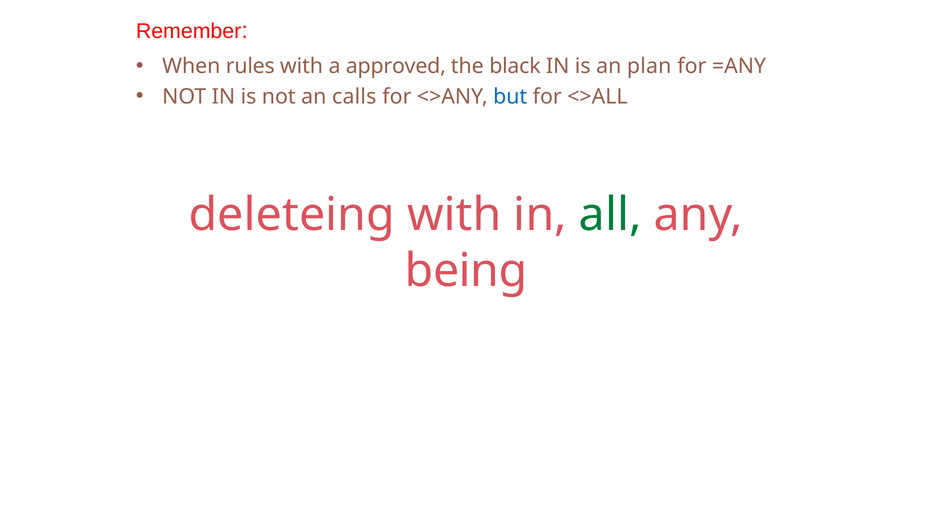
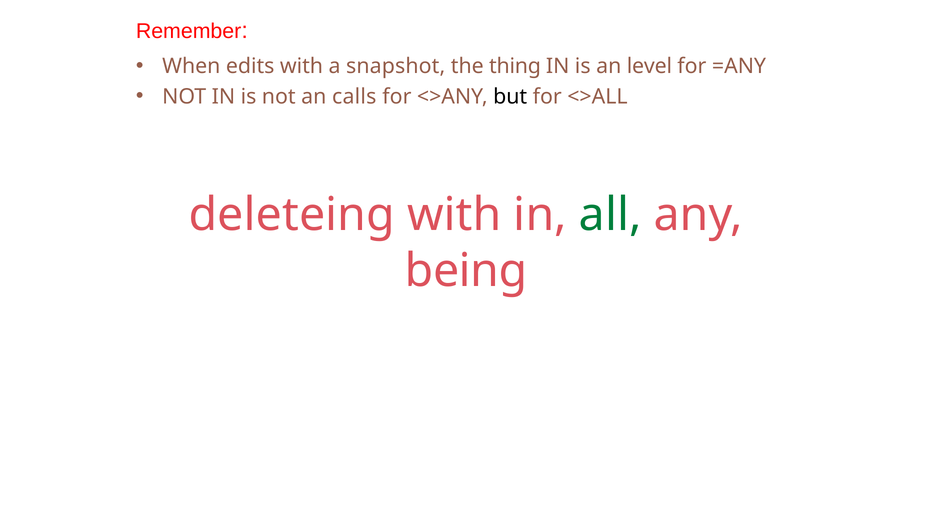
rules: rules -> edits
approved: approved -> snapshot
black: black -> thing
plan: plan -> level
but colour: blue -> black
